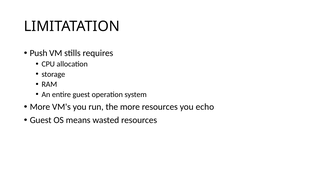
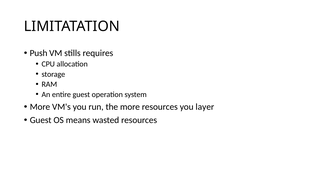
echo: echo -> layer
